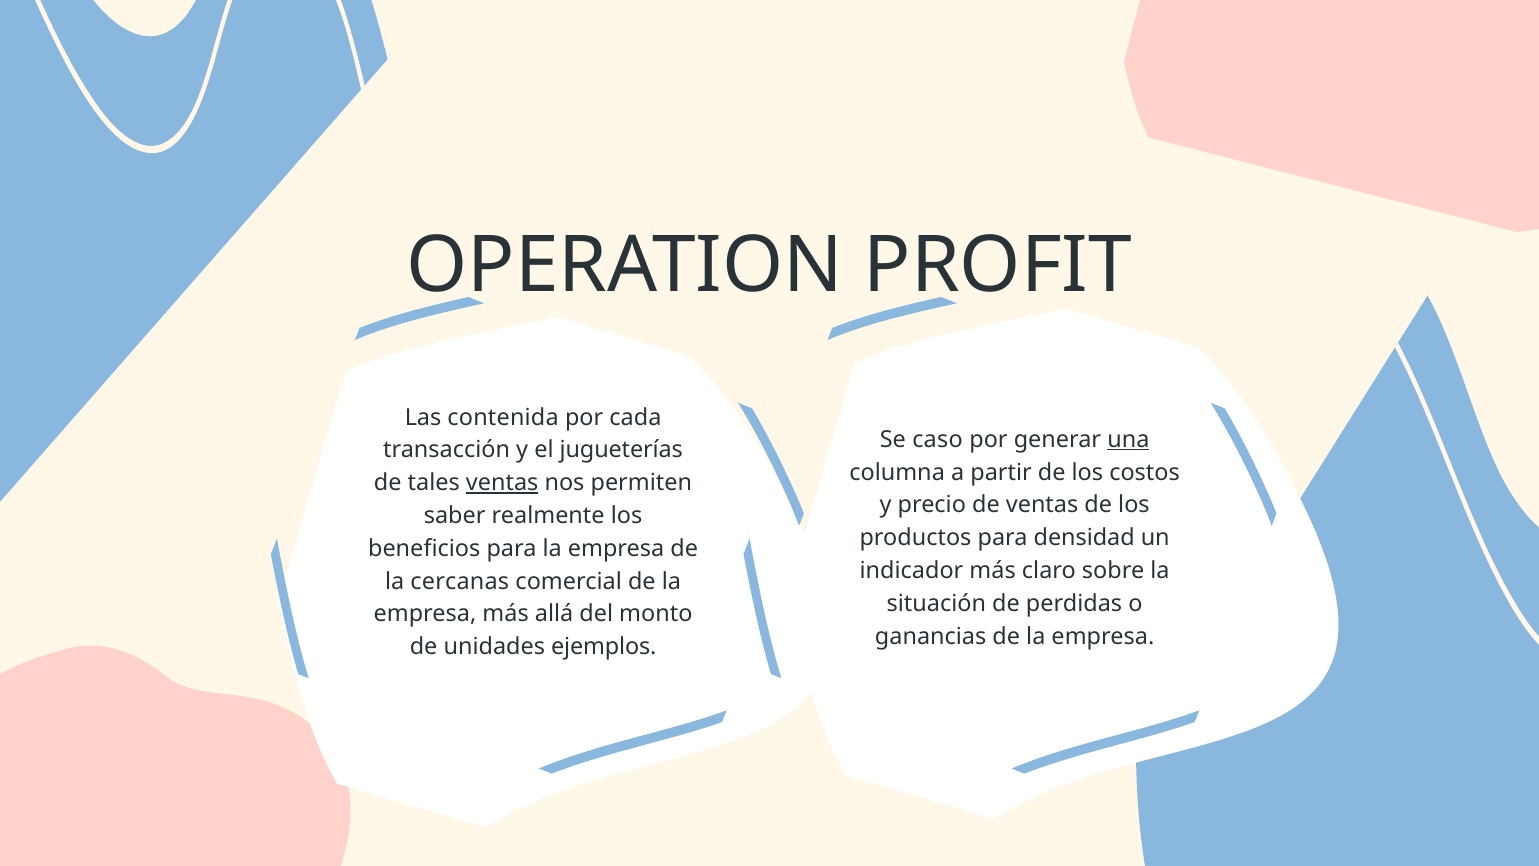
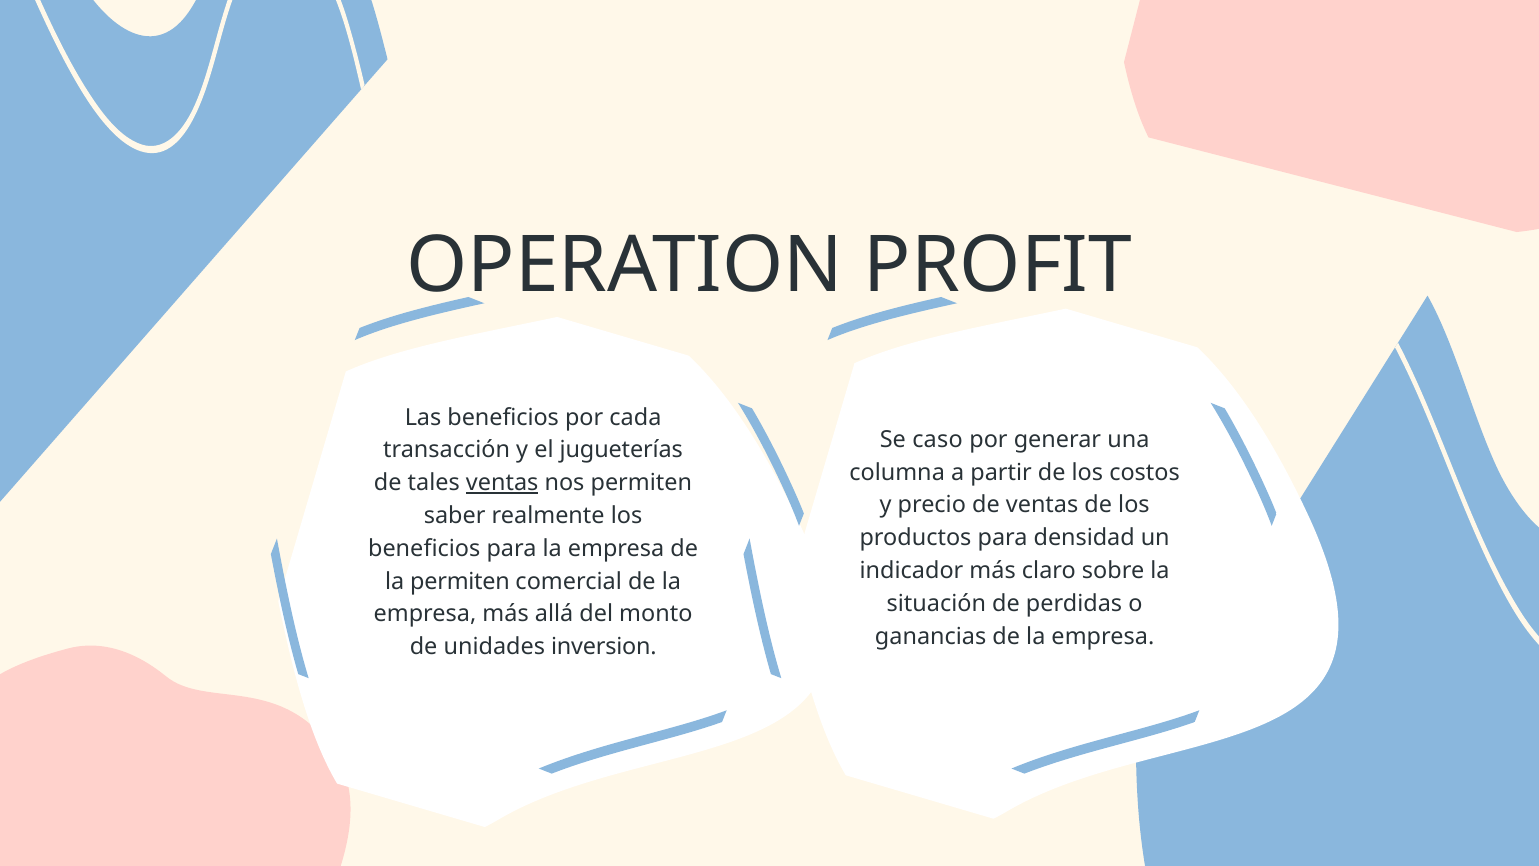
Las contenida: contenida -> beneficios
una underline: present -> none
la cercanas: cercanas -> permiten
ejemplos: ejemplos -> inversion
